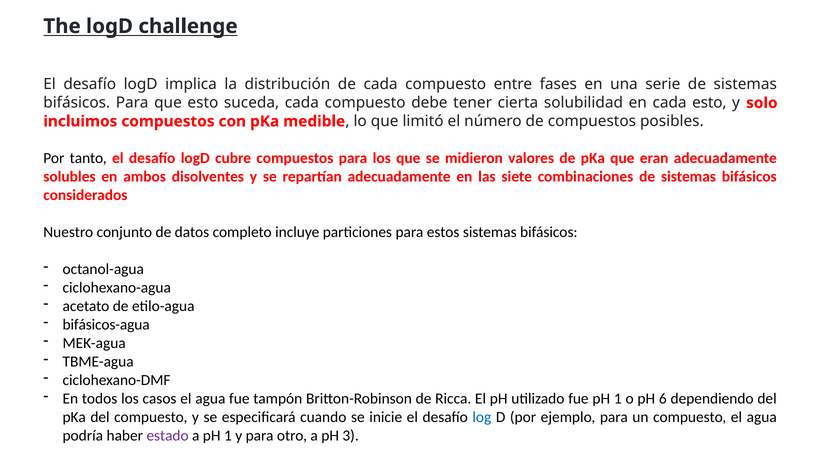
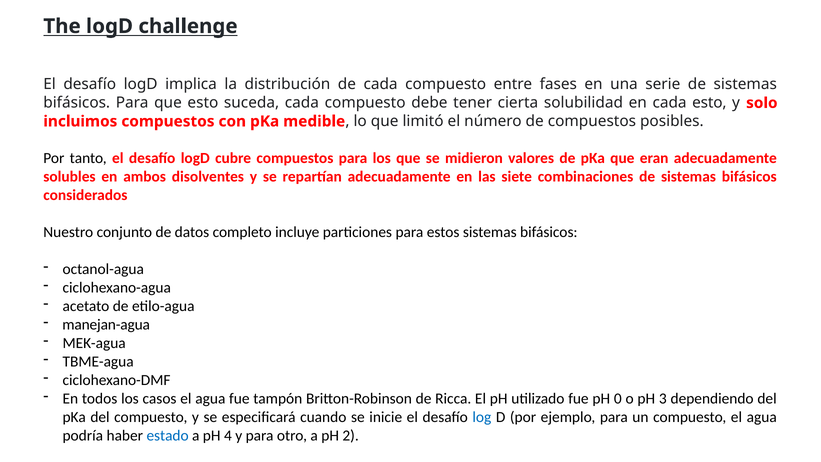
bifásicos-agua: bifásicos-agua -> manejan-agua
fue pH 1: 1 -> 0
6: 6 -> 3
estado colour: purple -> blue
a pH 1: 1 -> 4
3: 3 -> 2
